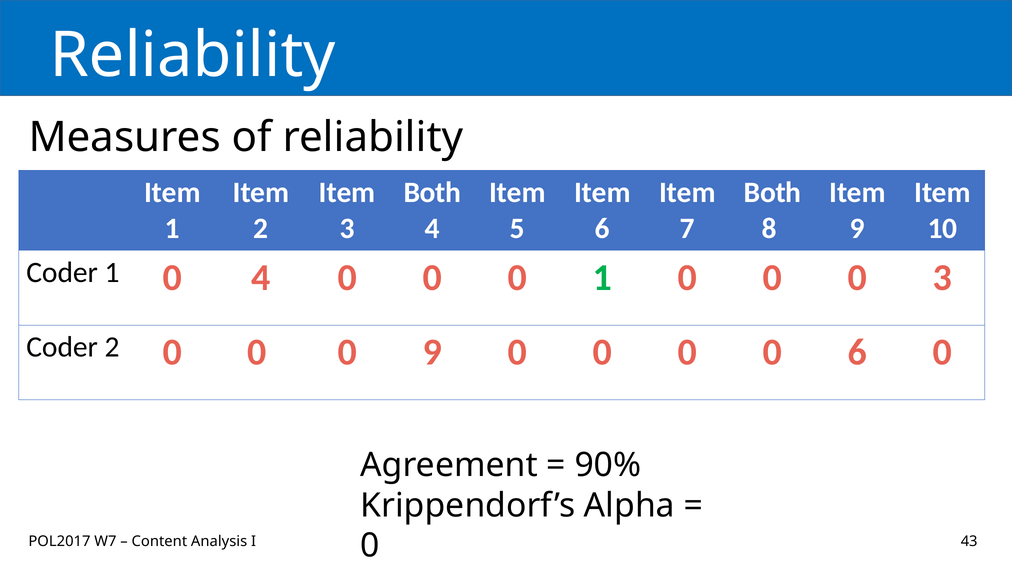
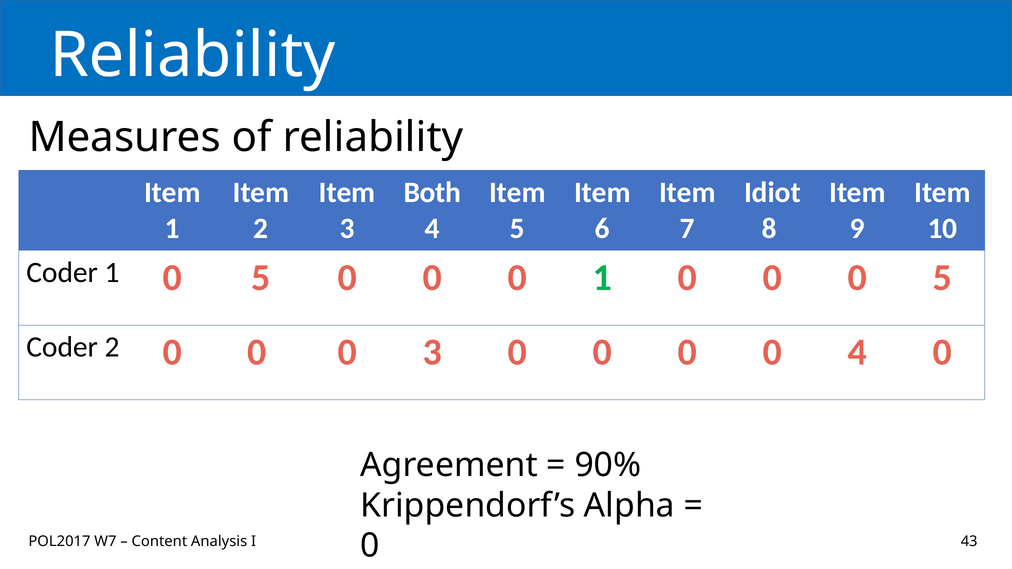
Both at (773, 193): Both -> Idiot
1 0 4: 4 -> 5
0 0 3: 3 -> 5
0 9: 9 -> 3
0 6: 6 -> 4
